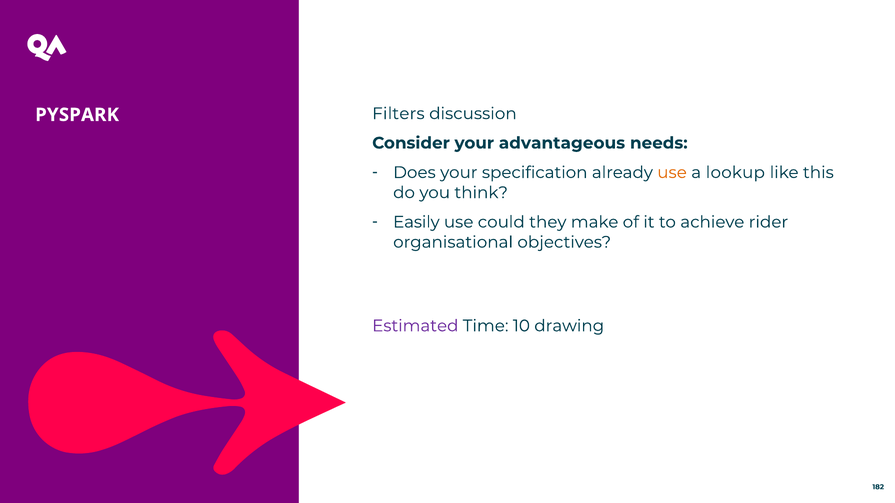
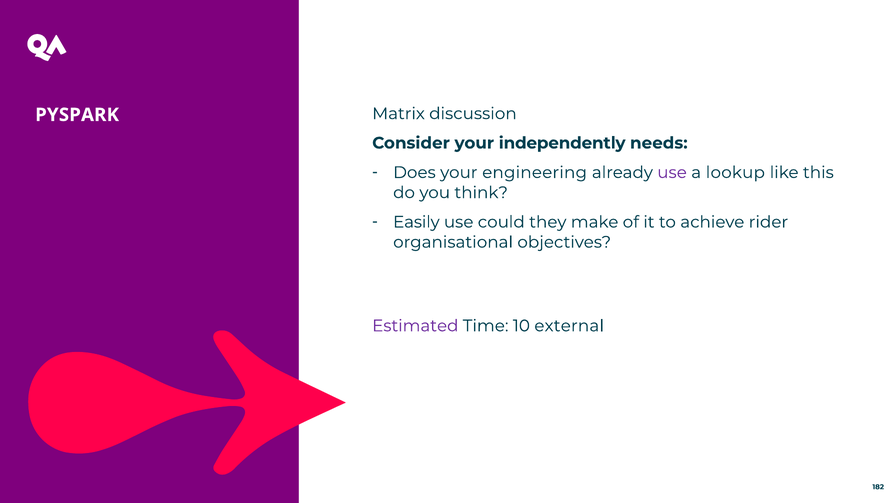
Filters: Filters -> Matrix
advantageous: advantageous -> independently
specification: specification -> engineering
use at (672, 173) colour: orange -> purple
drawing: drawing -> external
